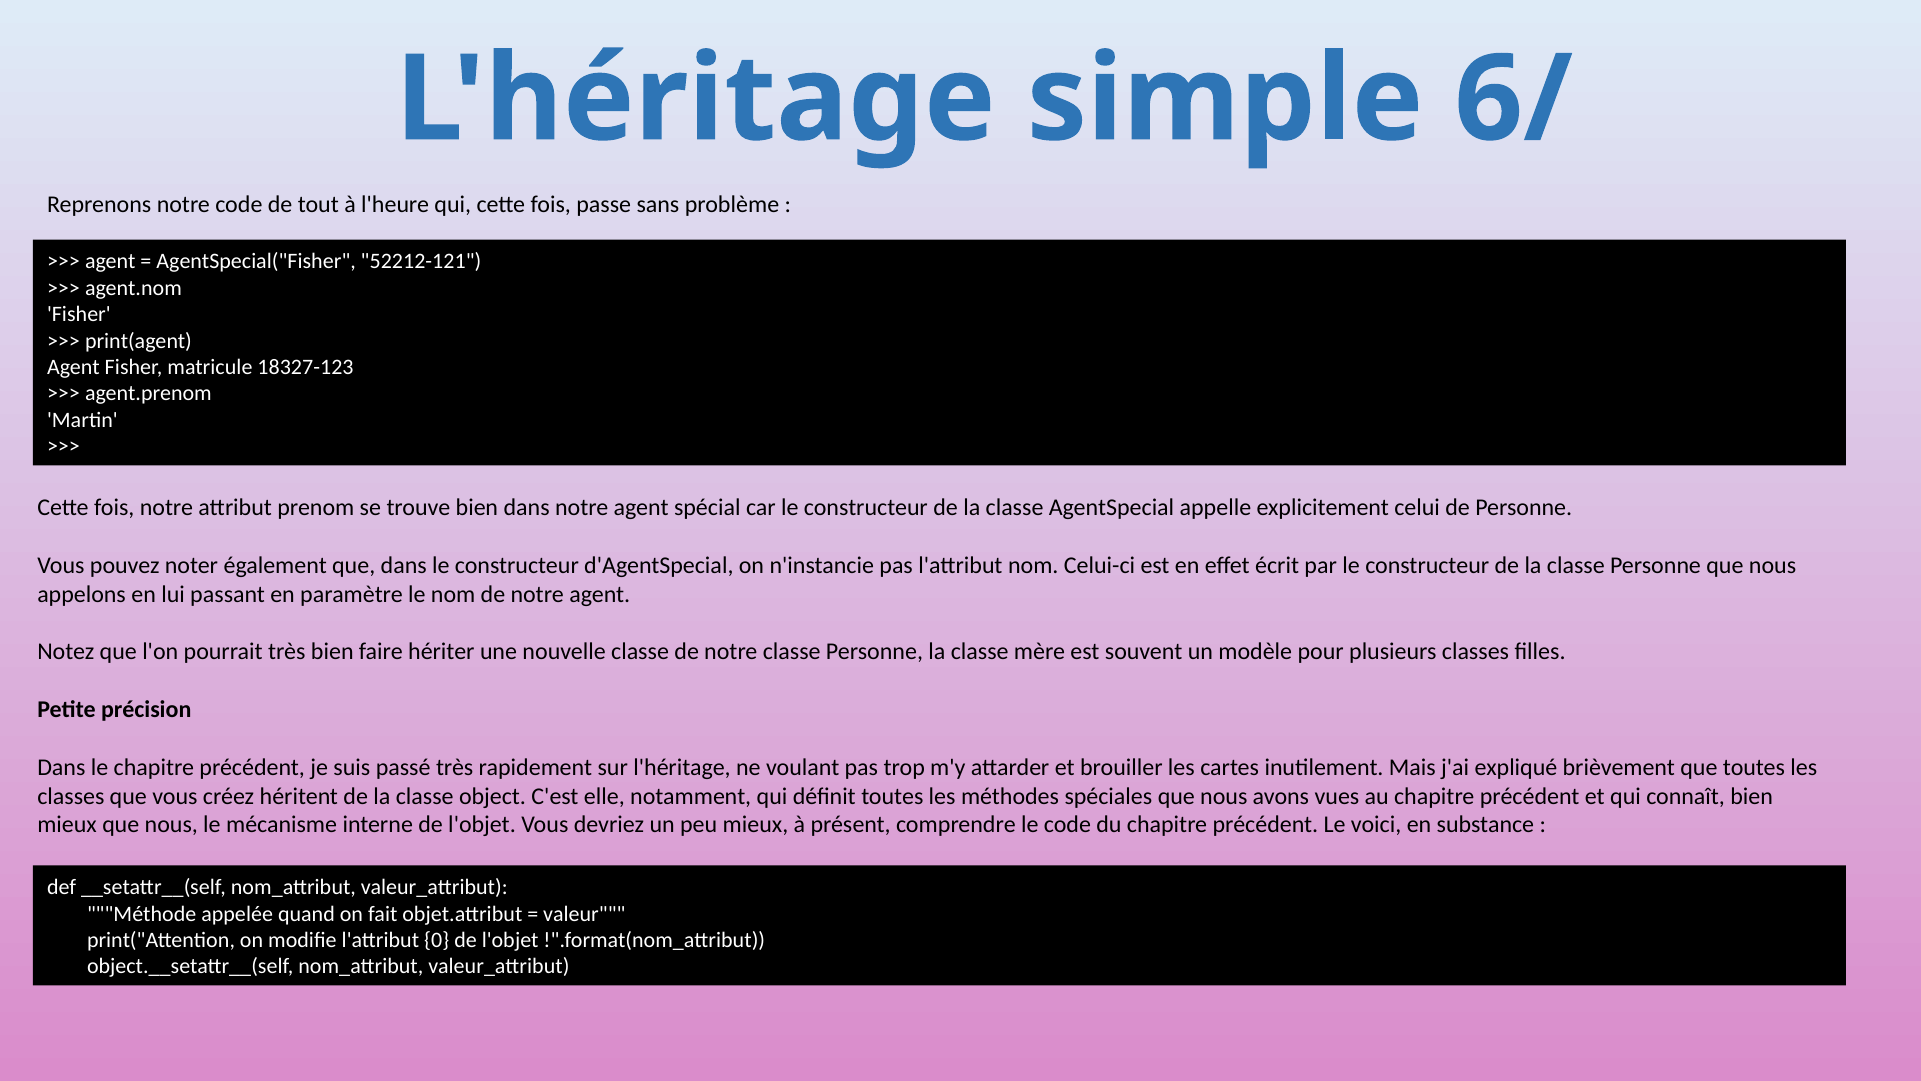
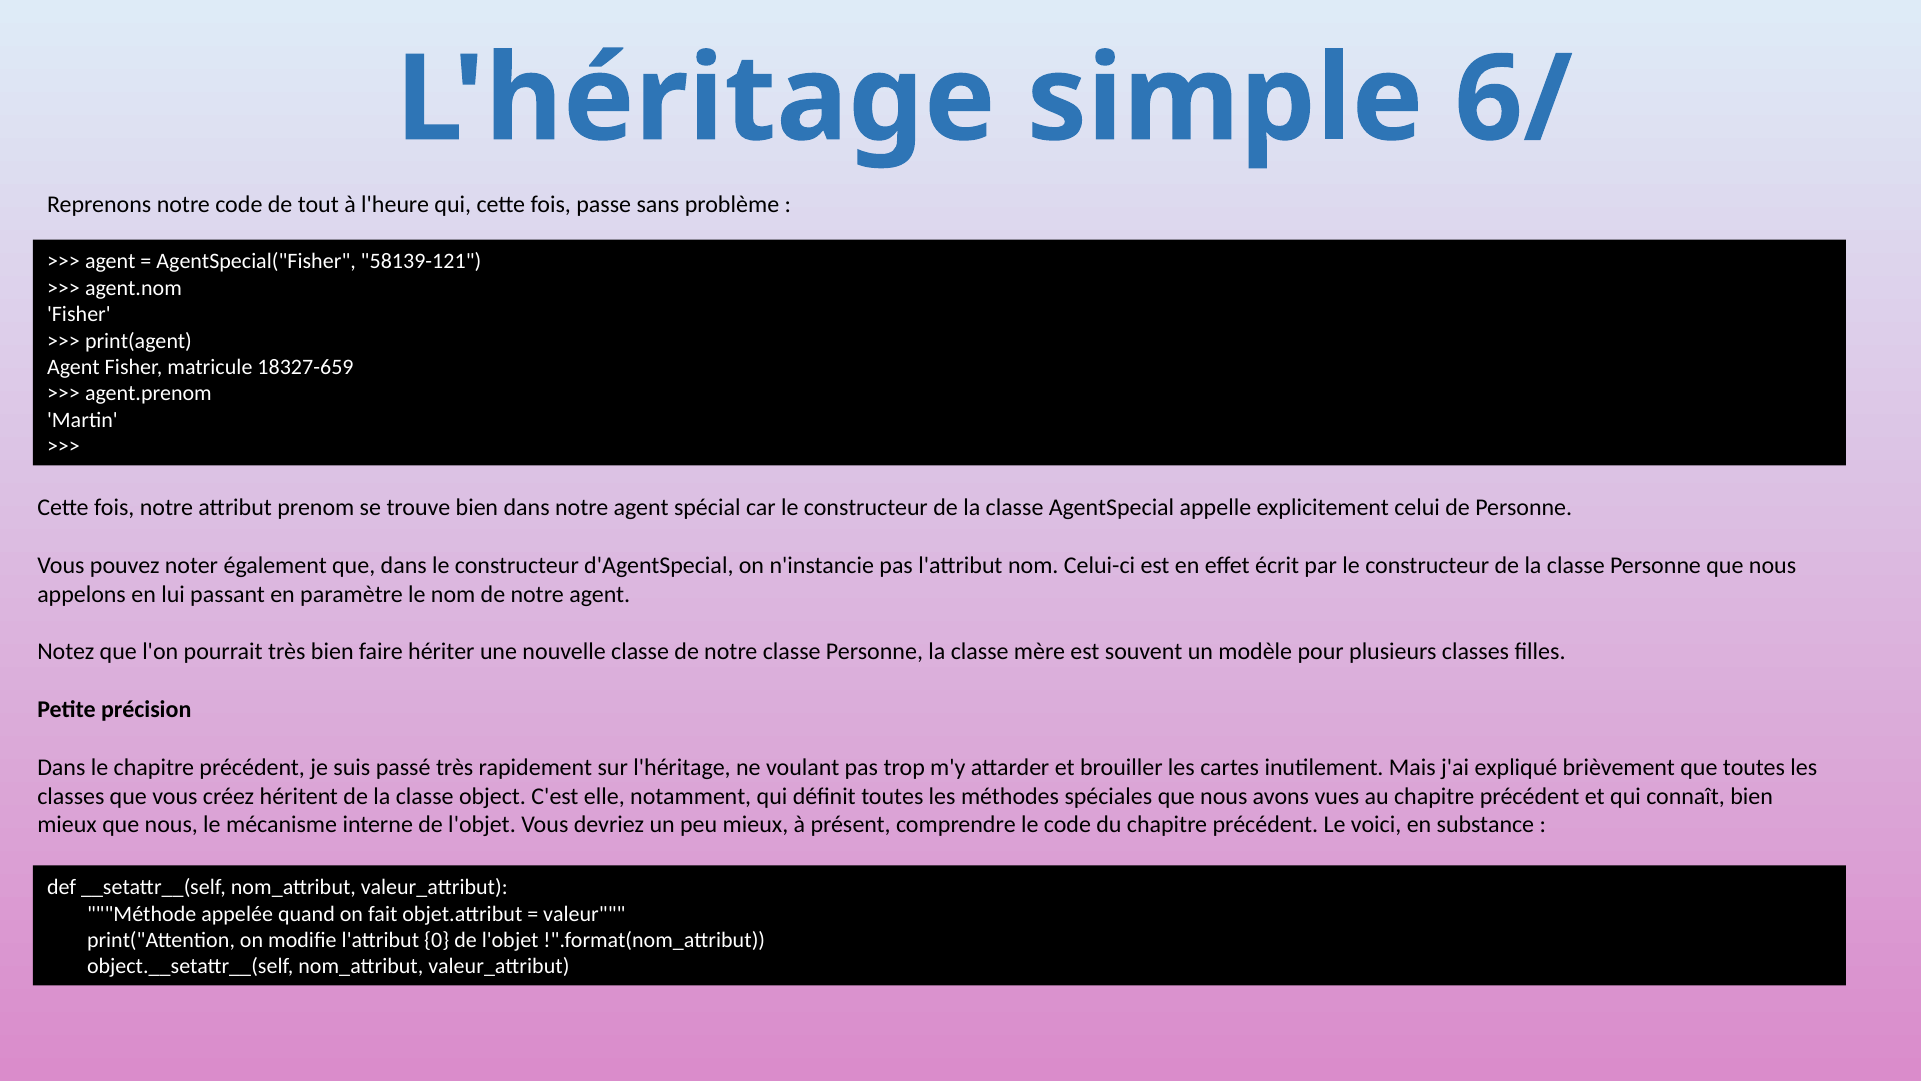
52212-121: 52212-121 -> 58139-121
18327-123: 18327-123 -> 18327-659
